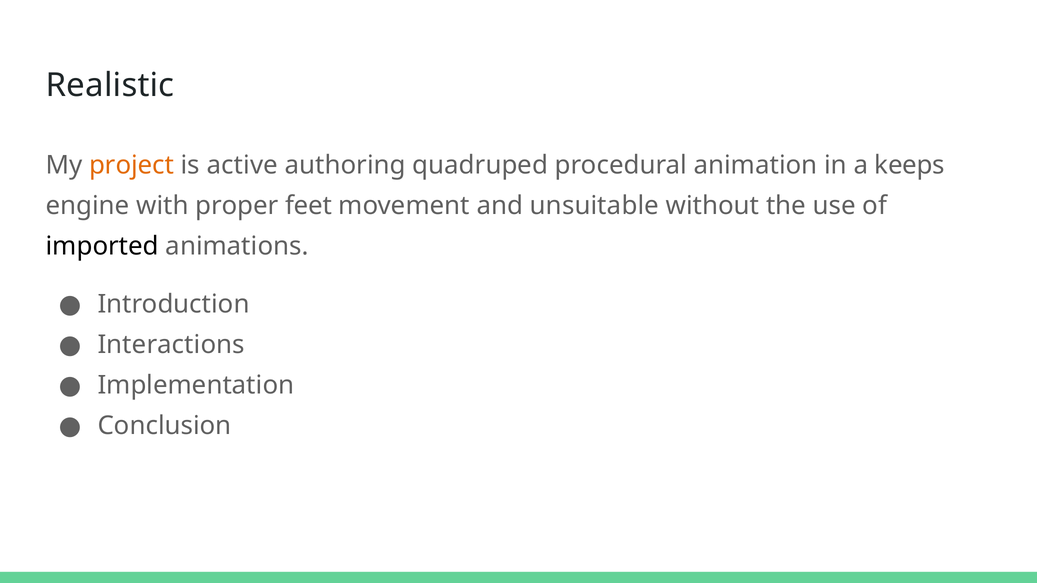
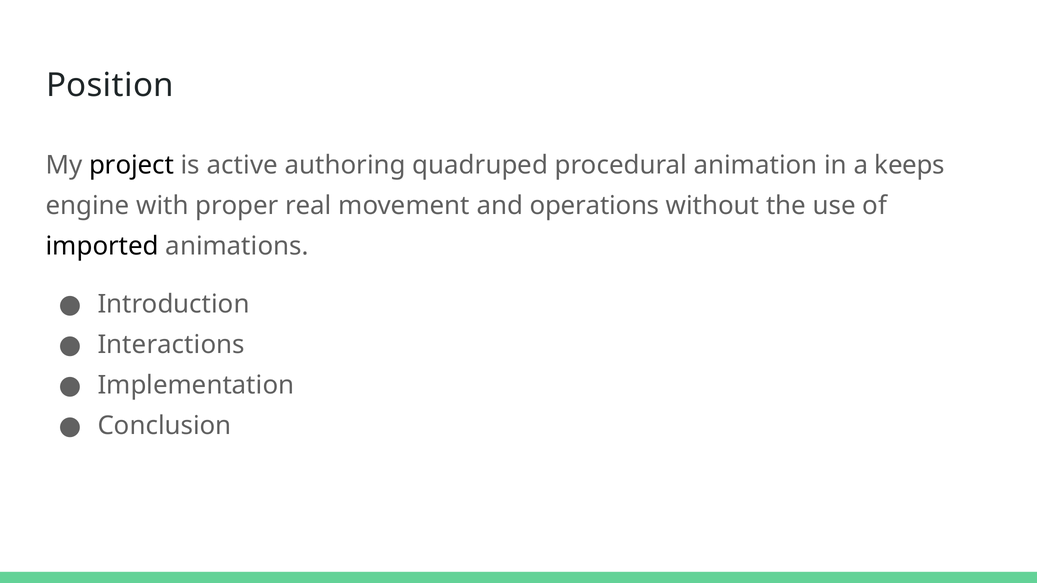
Realistic: Realistic -> Position
project colour: orange -> black
feet: feet -> real
unsuitable: unsuitable -> operations
